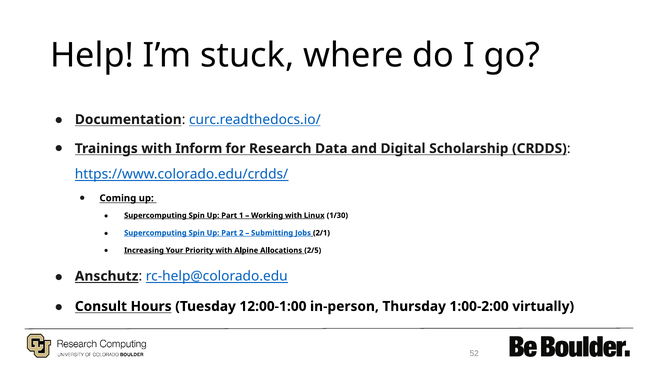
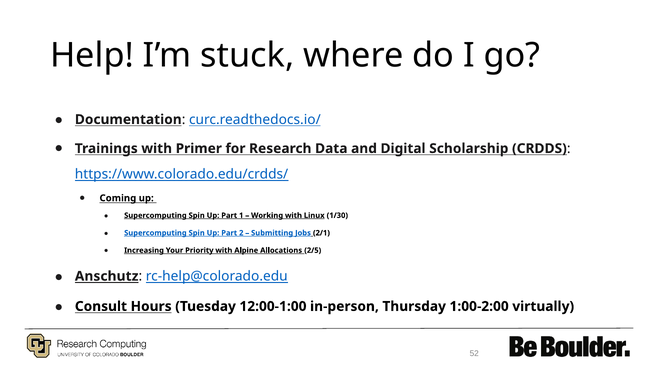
Inform: Inform -> Primer
